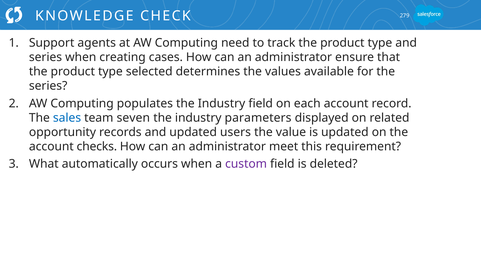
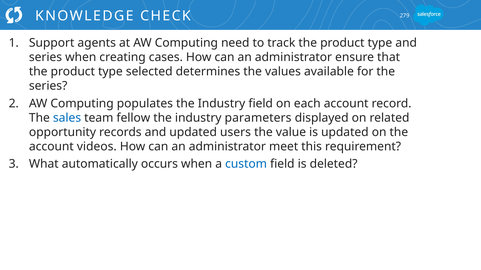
seven: seven -> fellow
checks: checks -> videos
custom colour: purple -> blue
